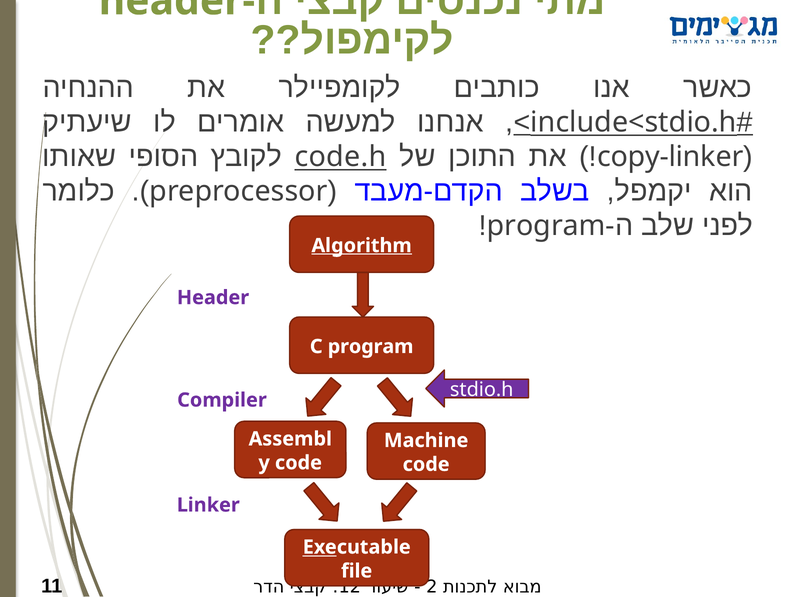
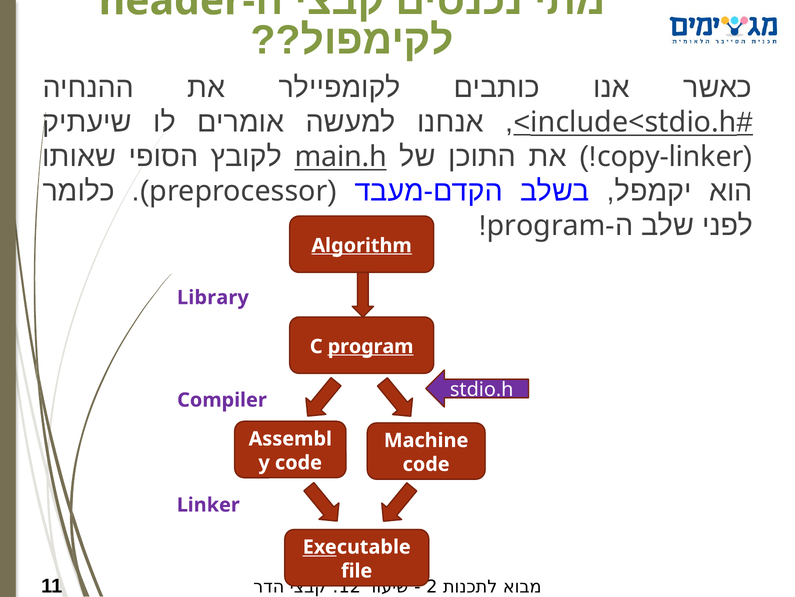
code.h: code.h -> main.h
Header at (213, 297): Header -> Library
program at (371, 346) underline: none -> present
